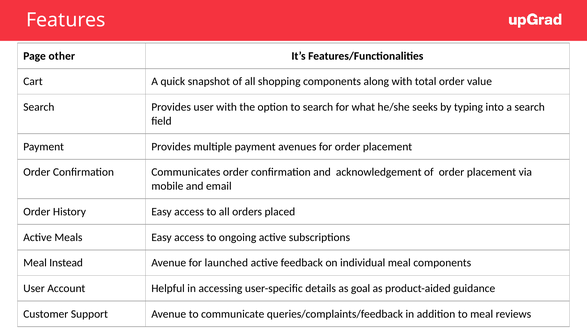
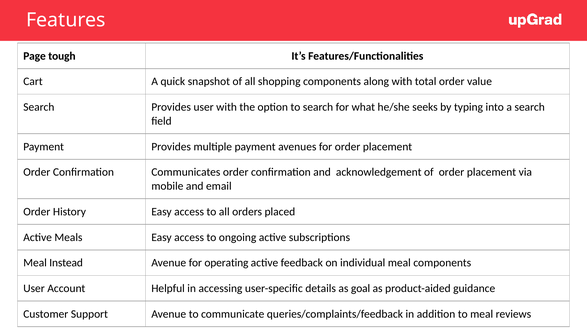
other: other -> tough
launched: launched -> operating
